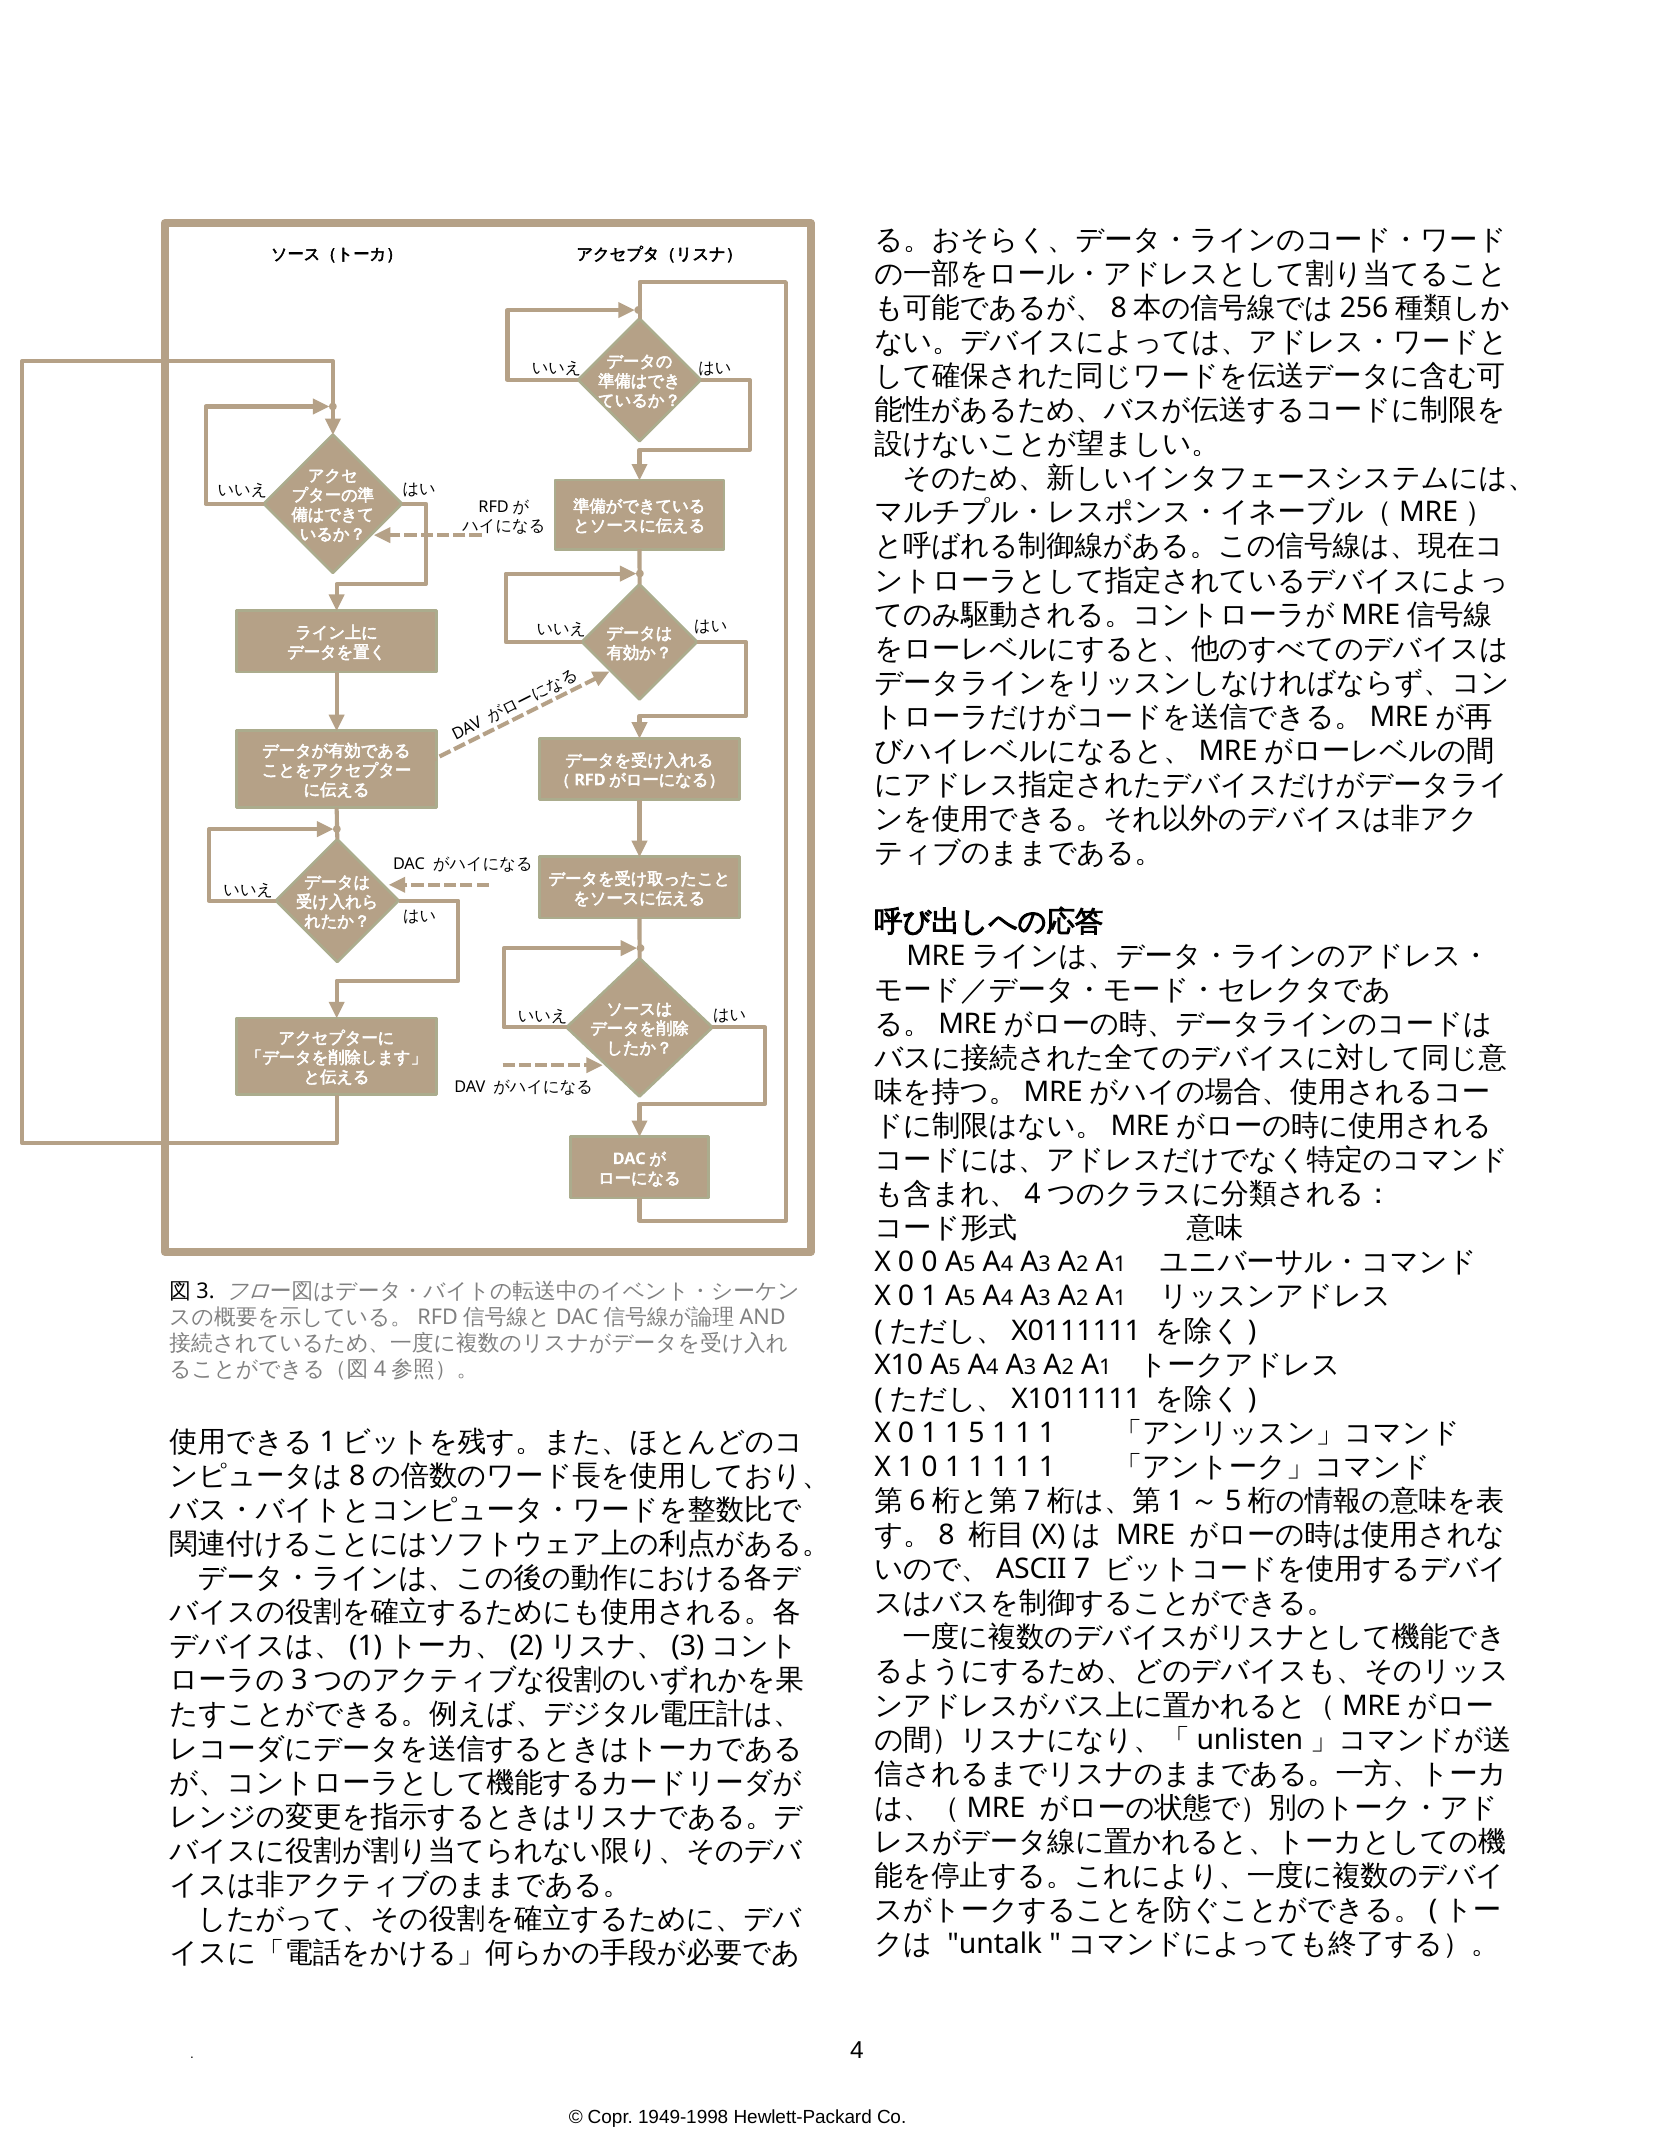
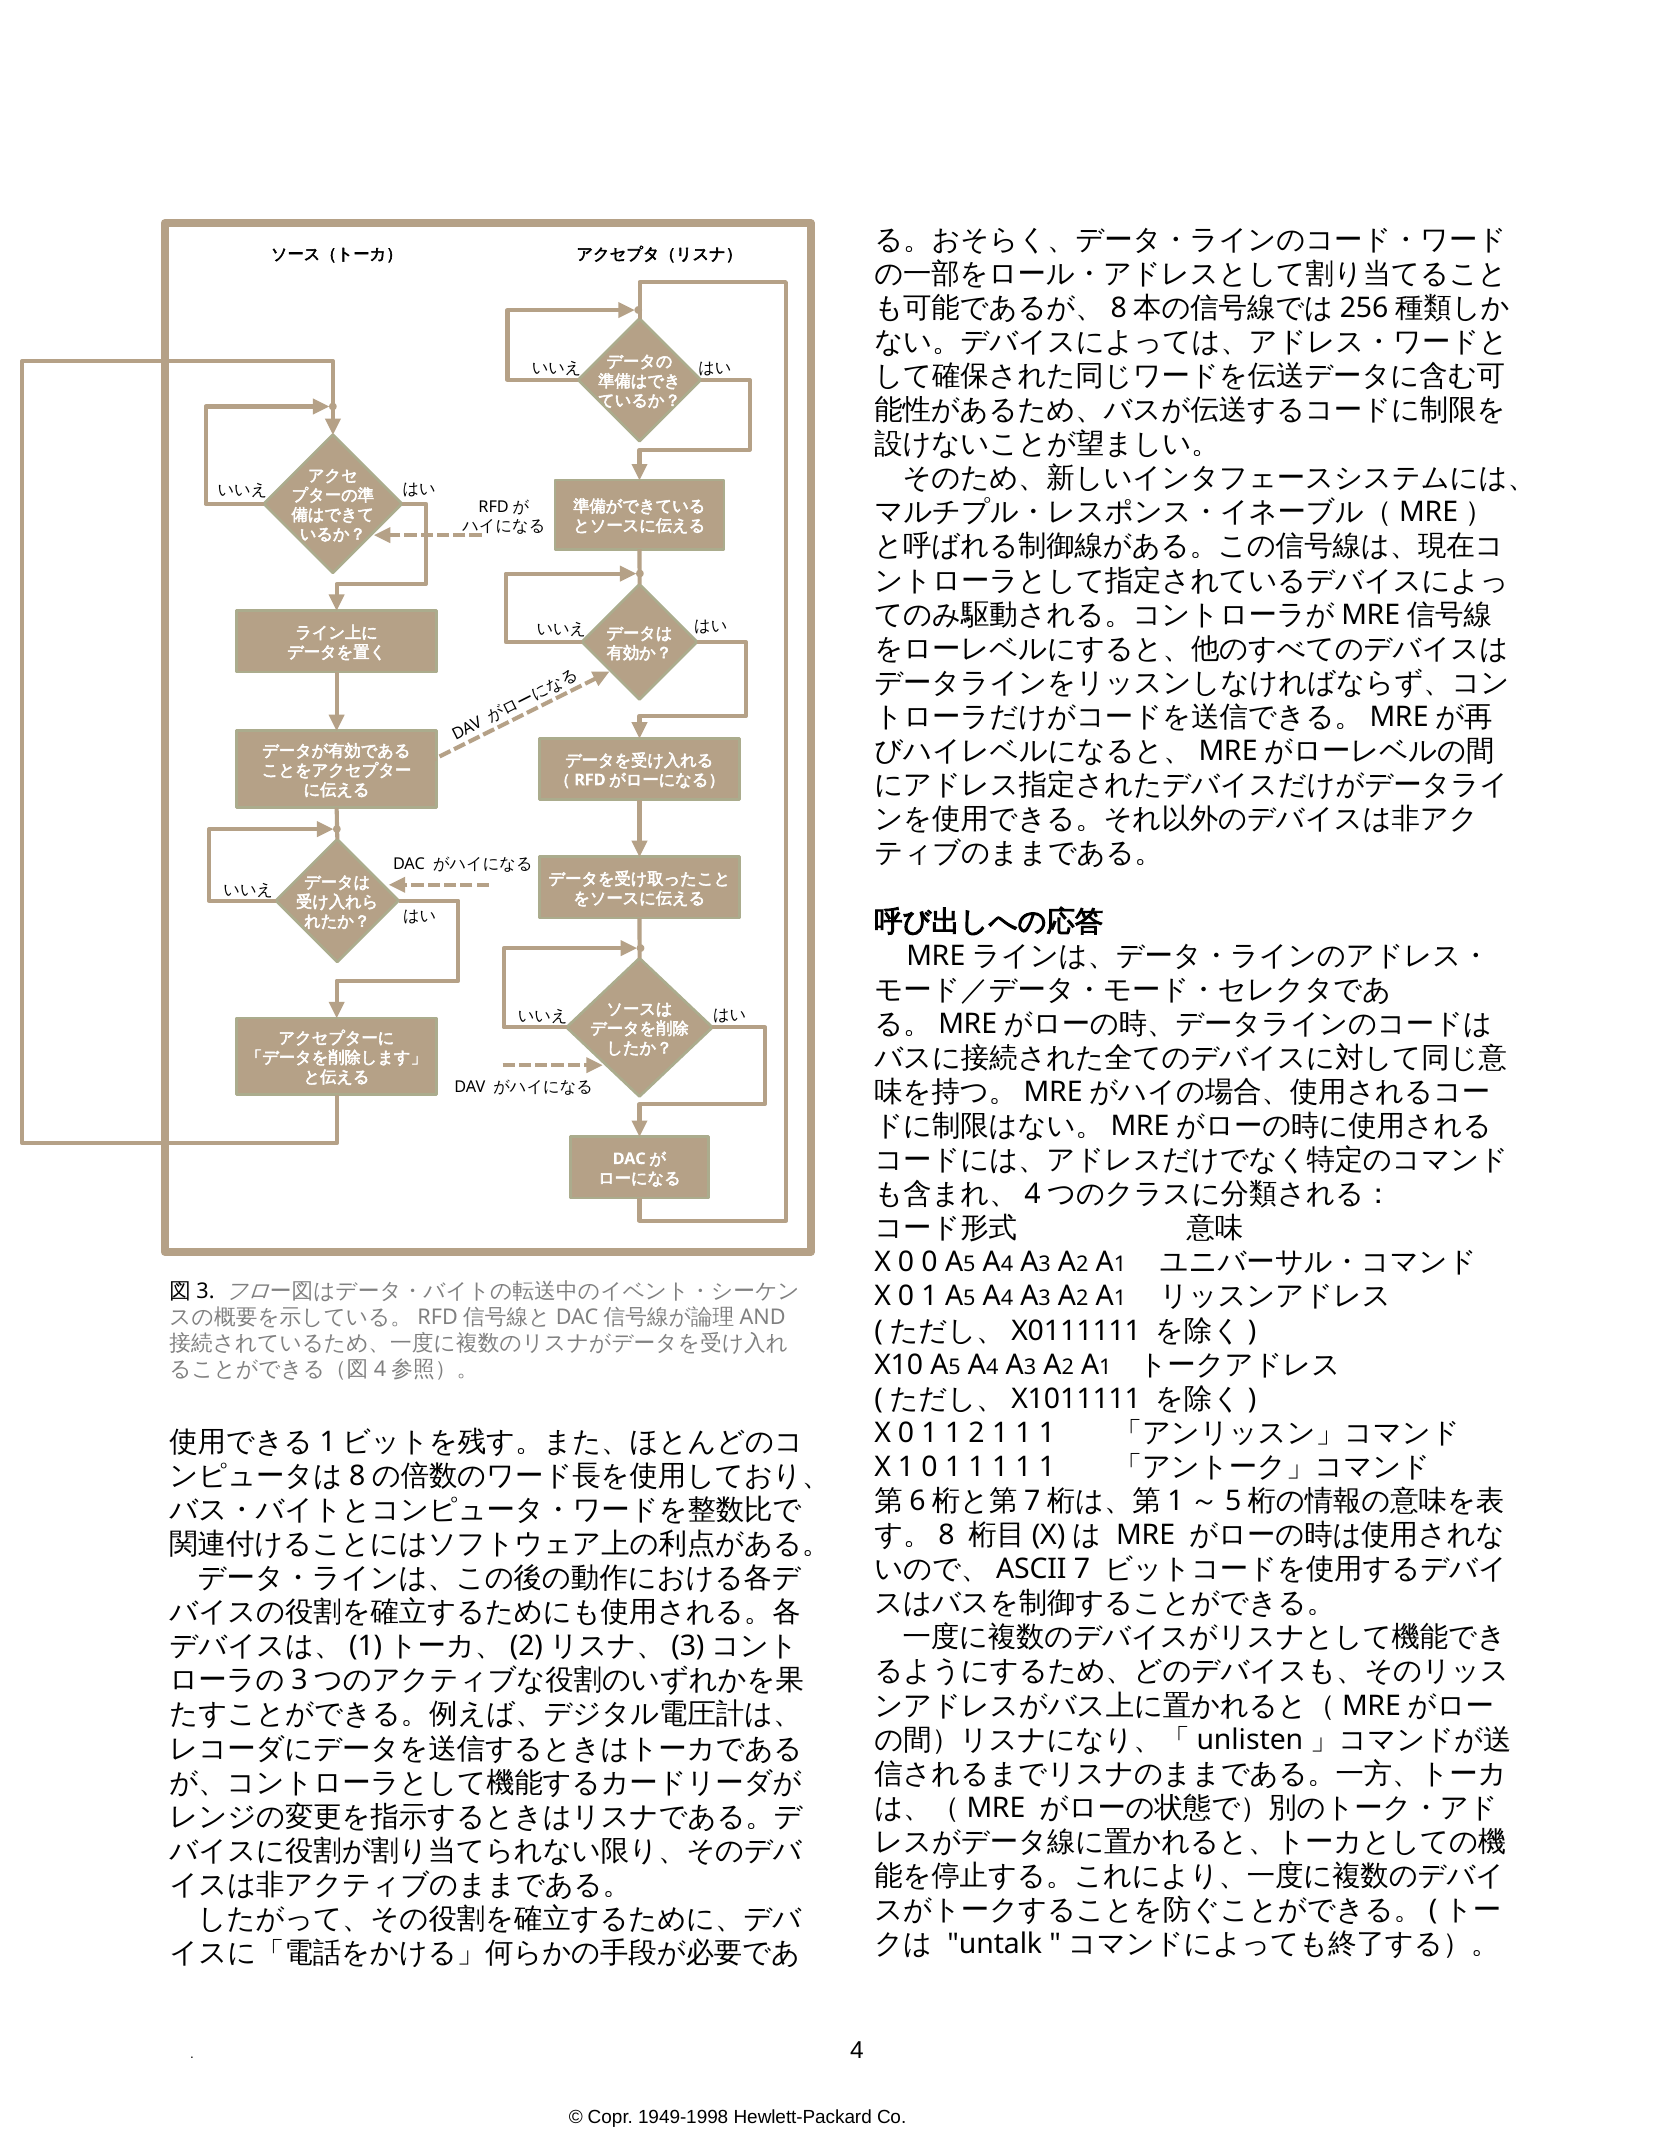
5: 5 -> 2
